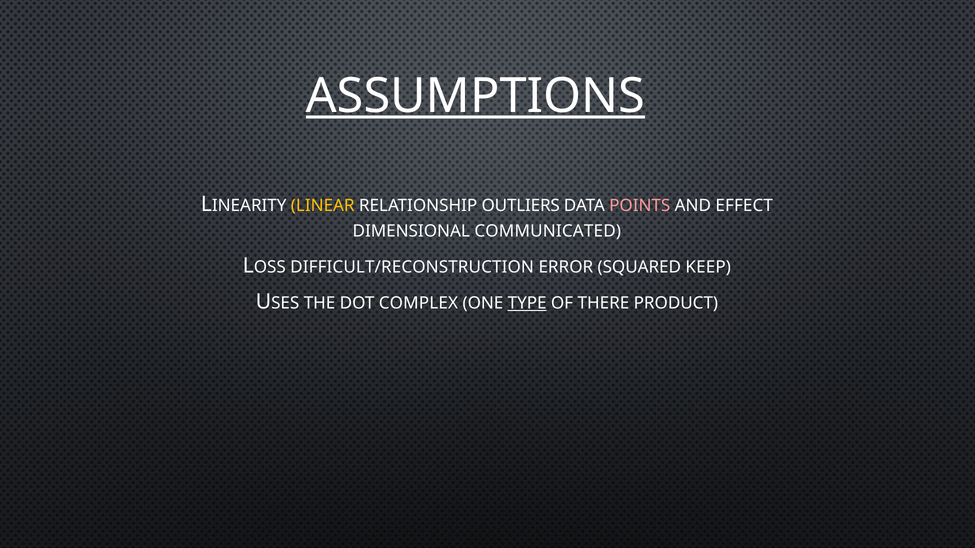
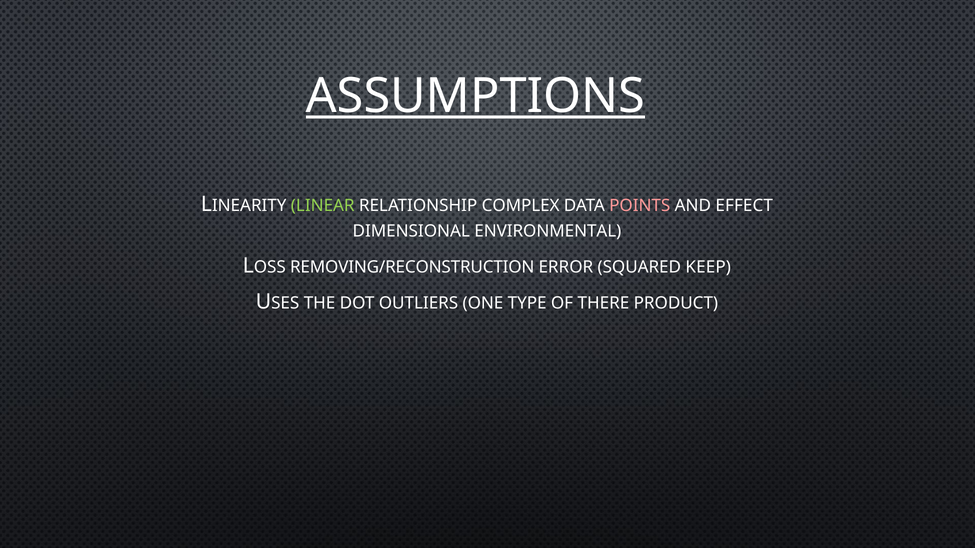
LINEAR colour: yellow -> light green
OUTLIERS: OUTLIERS -> COMPLEX
COMMUNICATED: COMMUNICATED -> ENVIRONMENTAL
DIFFICULT/RECONSTRUCTION: DIFFICULT/RECONSTRUCTION -> REMOVING/RECONSTRUCTION
COMPLEX: COMPLEX -> OUTLIERS
TYPE underline: present -> none
